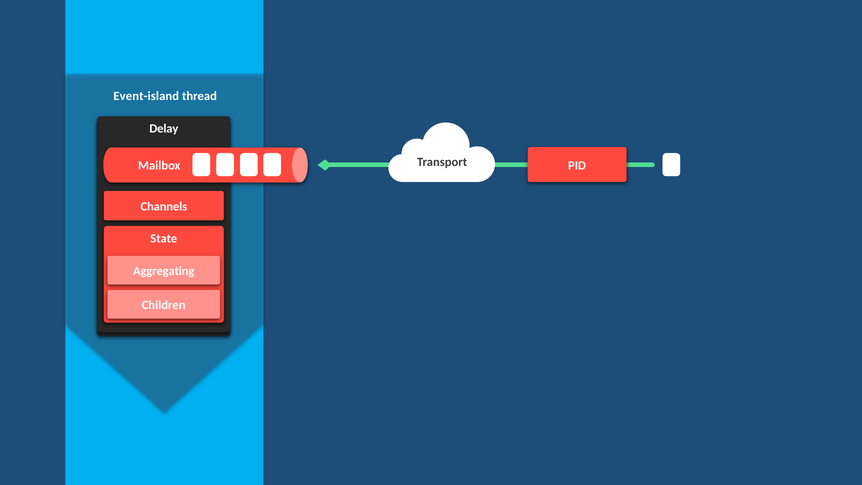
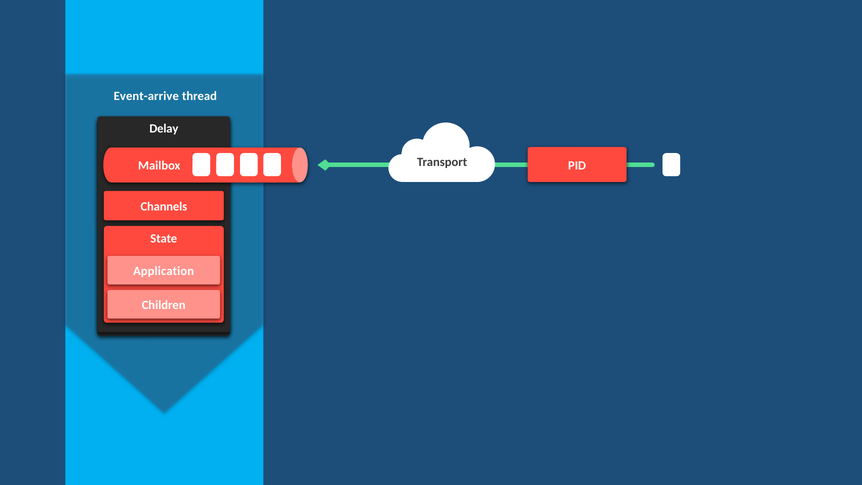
Event-island: Event-island -> Event-arrive
Aggregating: Aggregating -> Application
